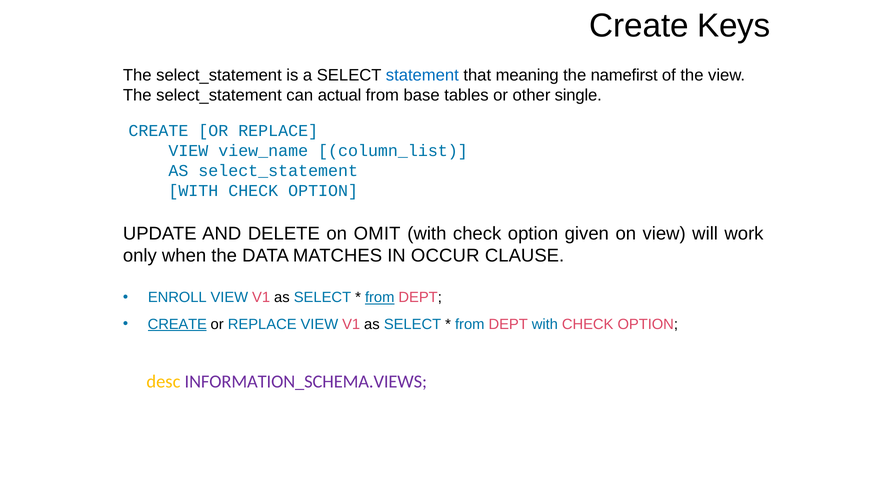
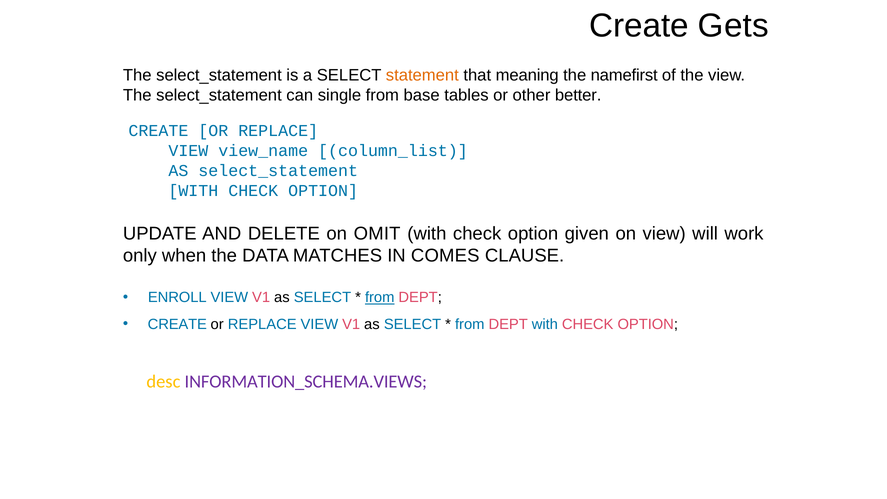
Keys: Keys -> Gets
statement colour: blue -> orange
actual: actual -> single
single: single -> better
OCCUR: OCCUR -> COMES
CREATE at (177, 324) underline: present -> none
